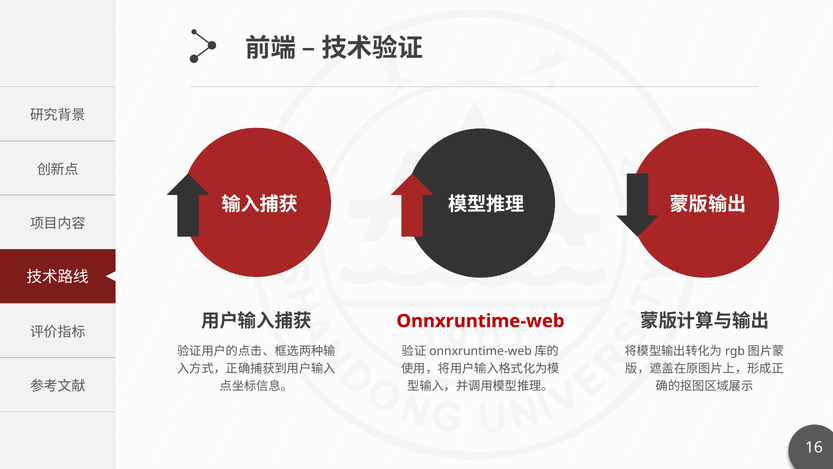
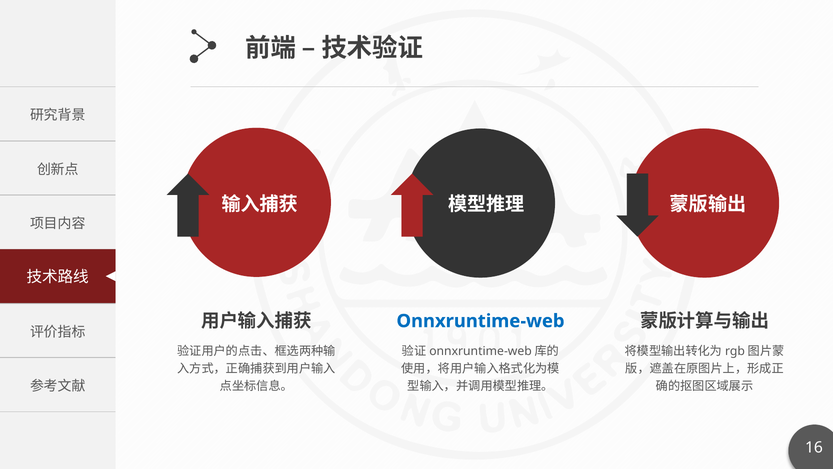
Onnxruntime-web colour: red -> blue
